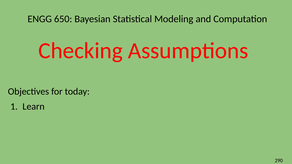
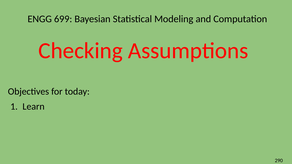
650: 650 -> 699
